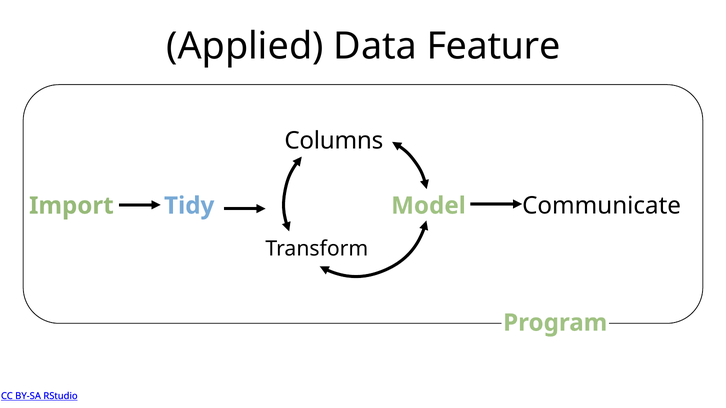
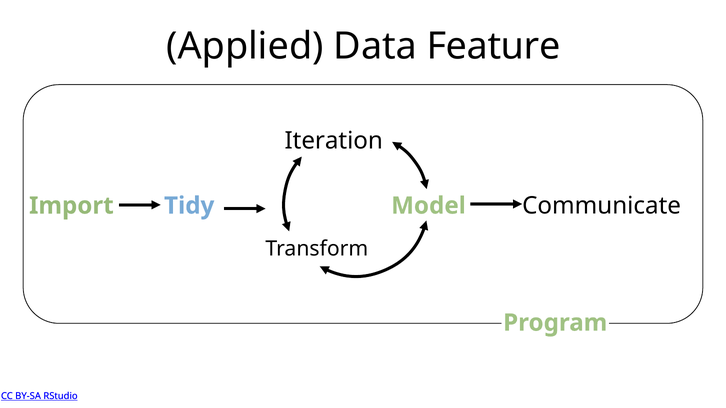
Columns: Columns -> Iteration
